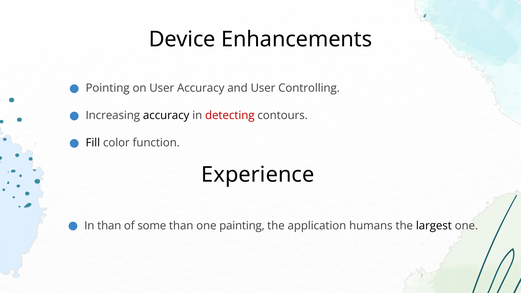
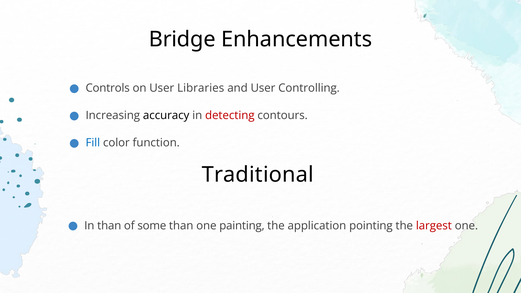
Device: Device -> Bridge
Pointing: Pointing -> Controls
User Accuracy: Accuracy -> Libraries
Fill colour: black -> blue
Experience: Experience -> Traditional
humans: humans -> pointing
largest colour: black -> red
